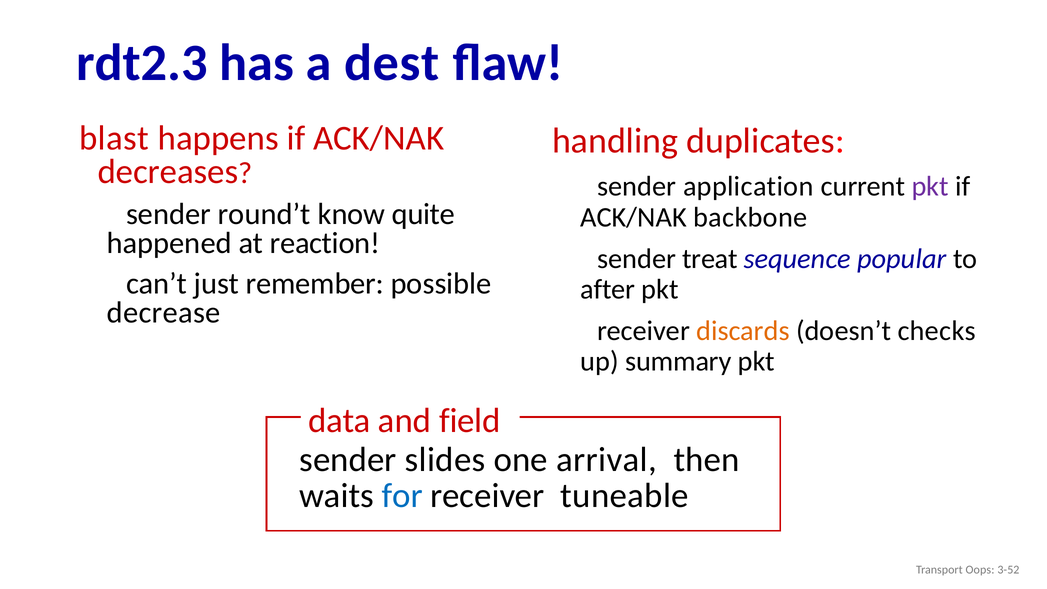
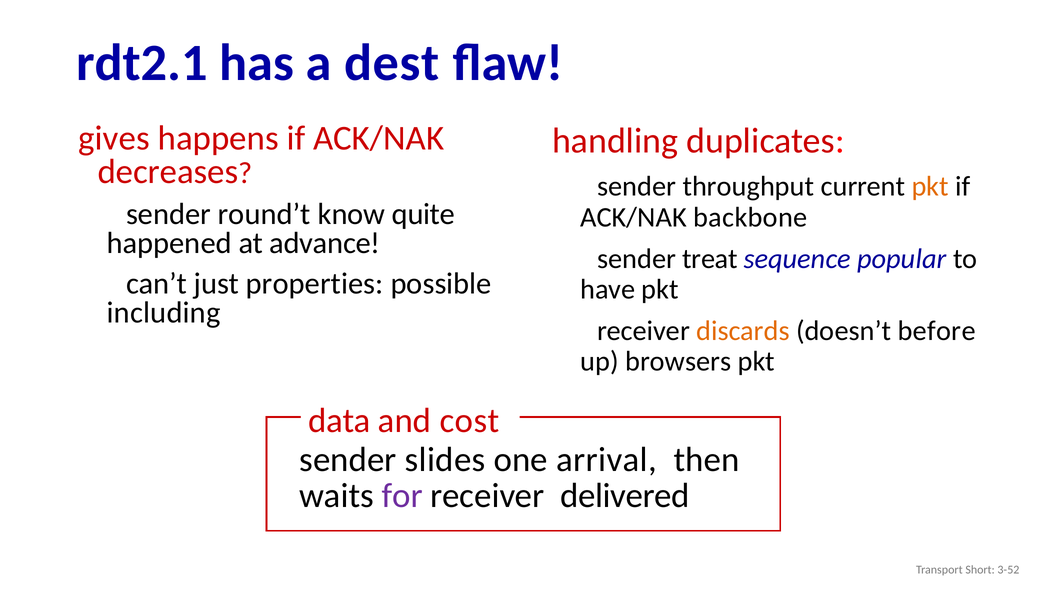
rdt2.3: rdt2.3 -> rdt2.1
blast: blast -> gives
application: application -> throughput
pkt at (930, 187) colour: purple -> orange
reaction: reaction -> advance
remember: remember -> properties
after: after -> have
decrease: decrease -> including
checks: checks -> before
summary: summary -> browsers
field: field -> cost
for colour: blue -> purple
tuneable: tuneable -> delivered
Oops: Oops -> Short
